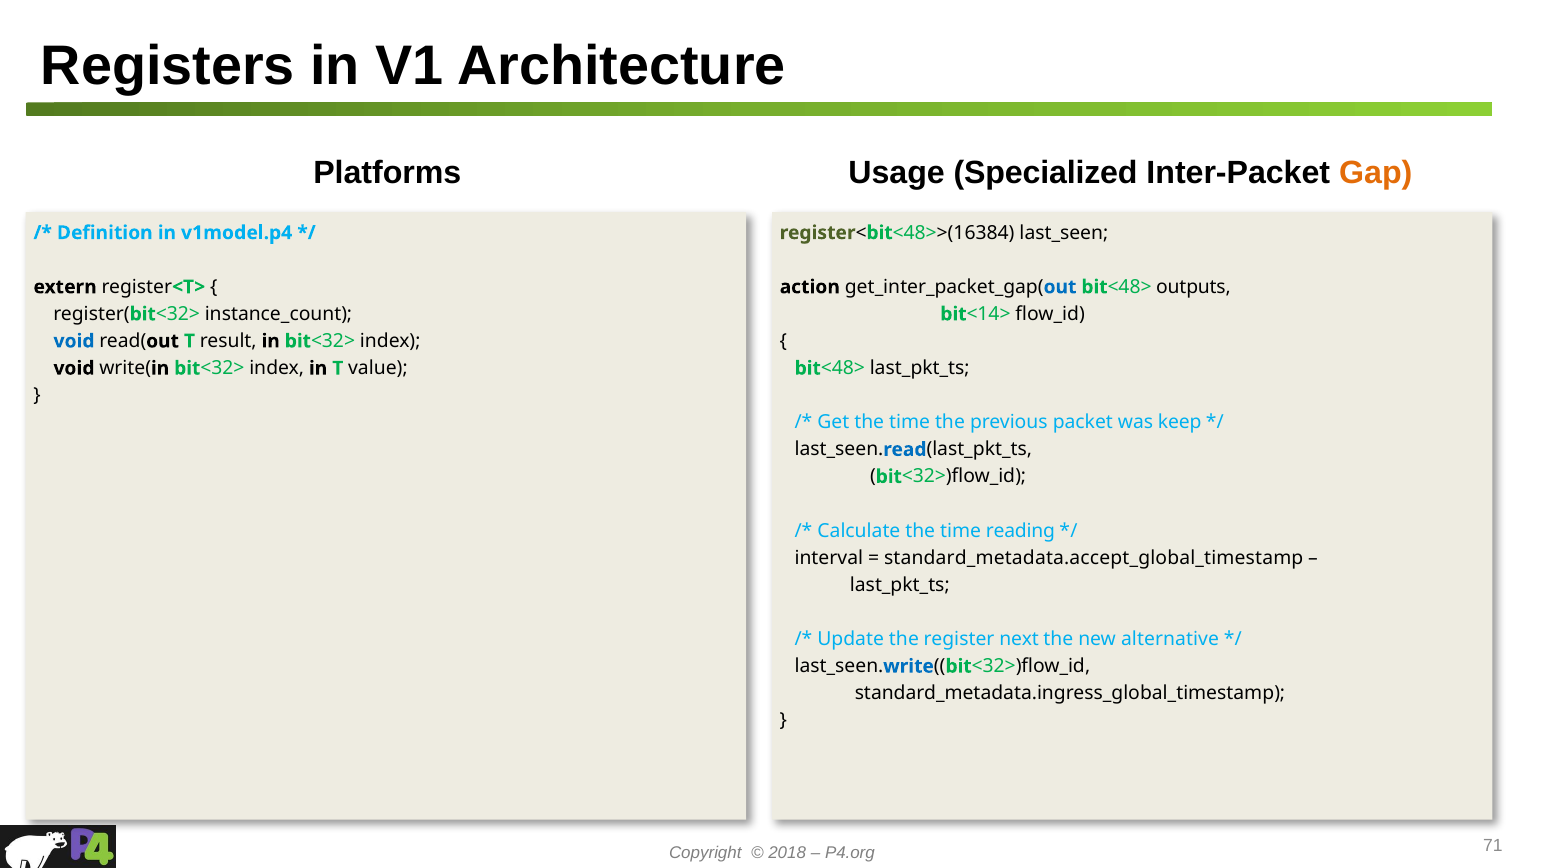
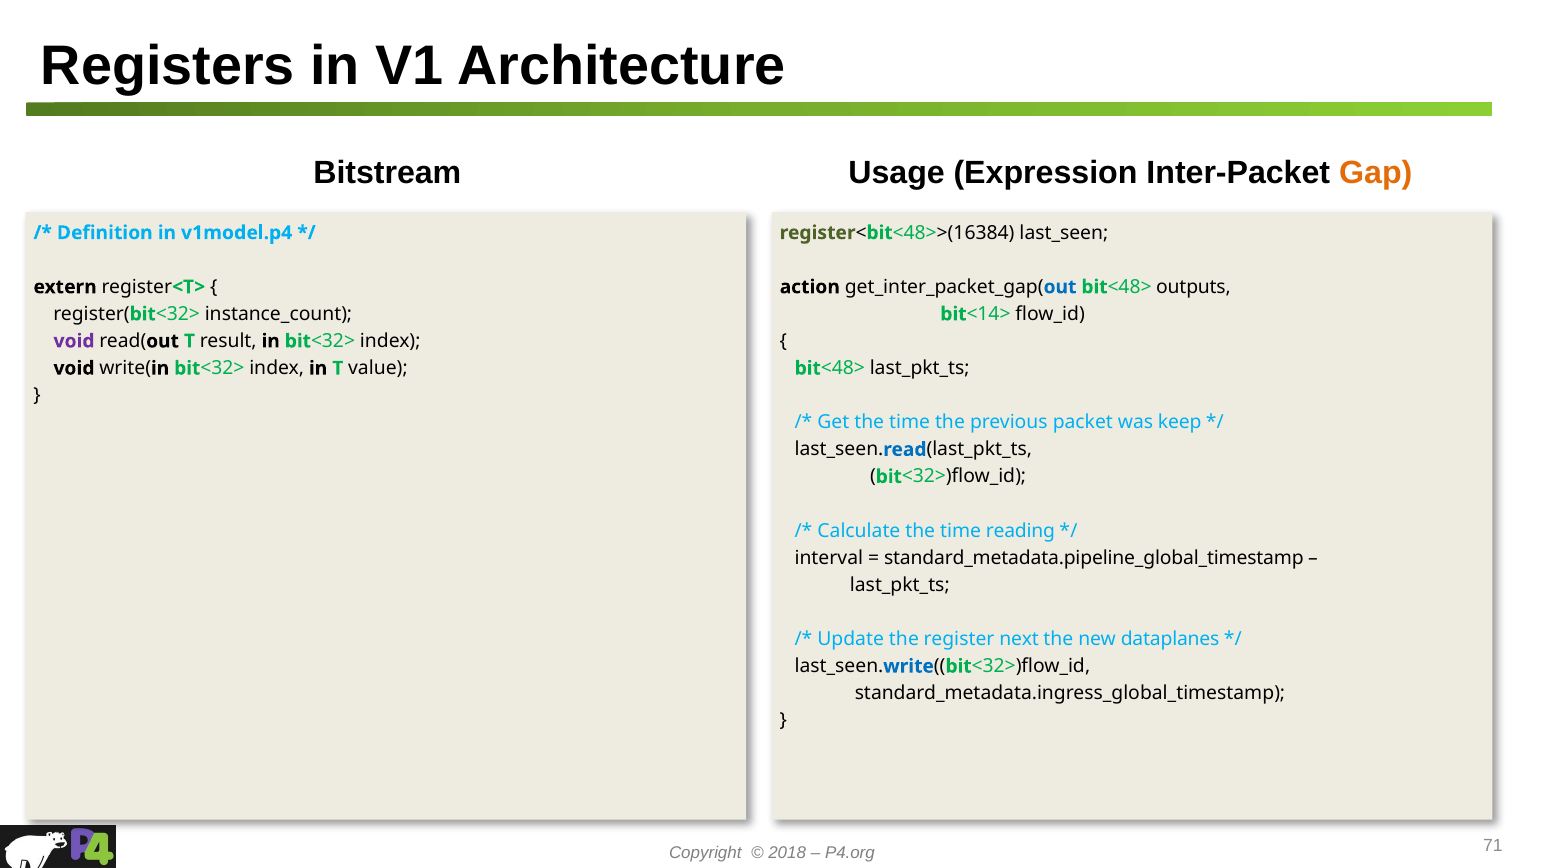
Platforms: Platforms -> Bitstream
Specialized: Specialized -> Expression
void at (74, 341) colour: blue -> purple
standard_metadata.accept_global_timestamp: standard_metadata.accept_global_timestamp -> standard_metadata.pipeline_global_timestamp
alternative: alternative -> dataplanes
